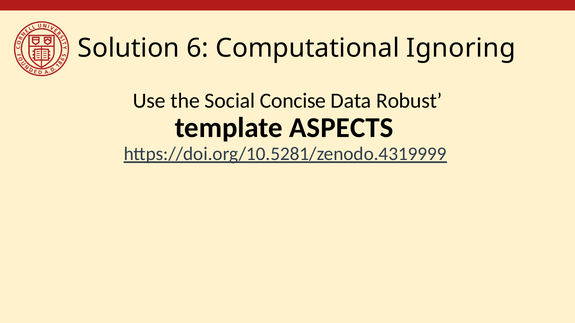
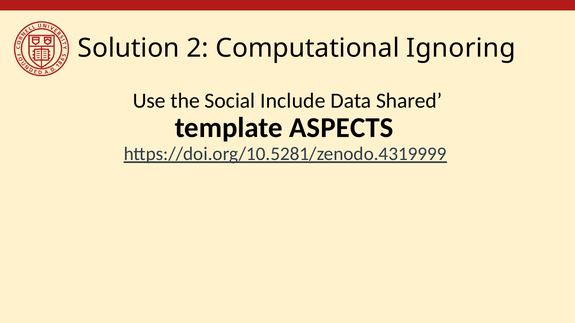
6: 6 -> 2
Concise: Concise -> Include
Robust: Robust -> Shared
